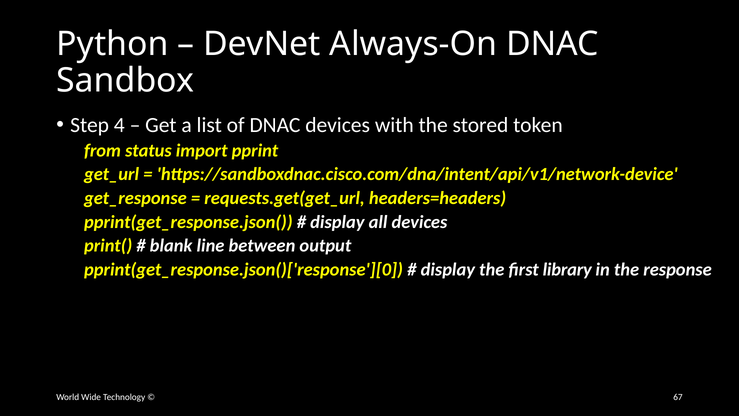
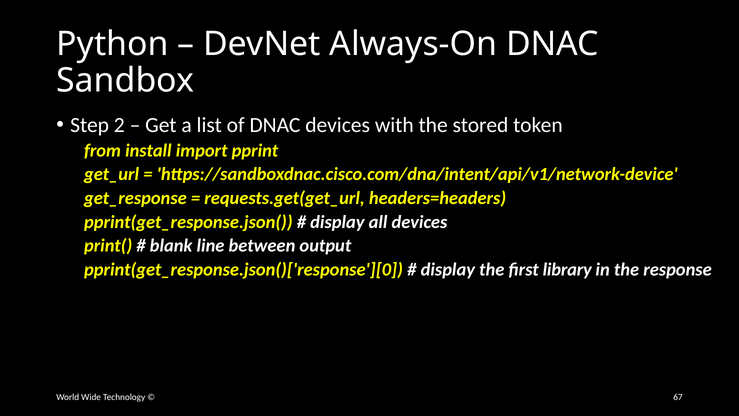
4: 4 -> 2
status: status -> install
